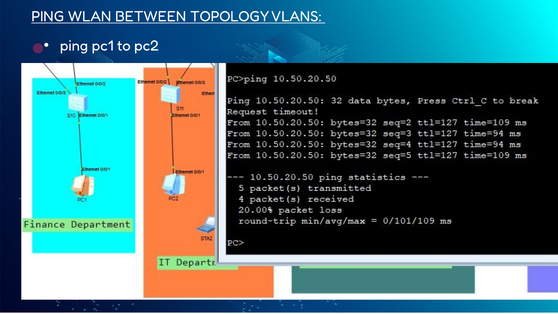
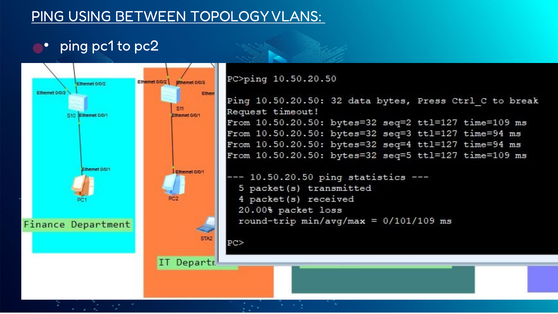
WLAN: WLAN -> USING
